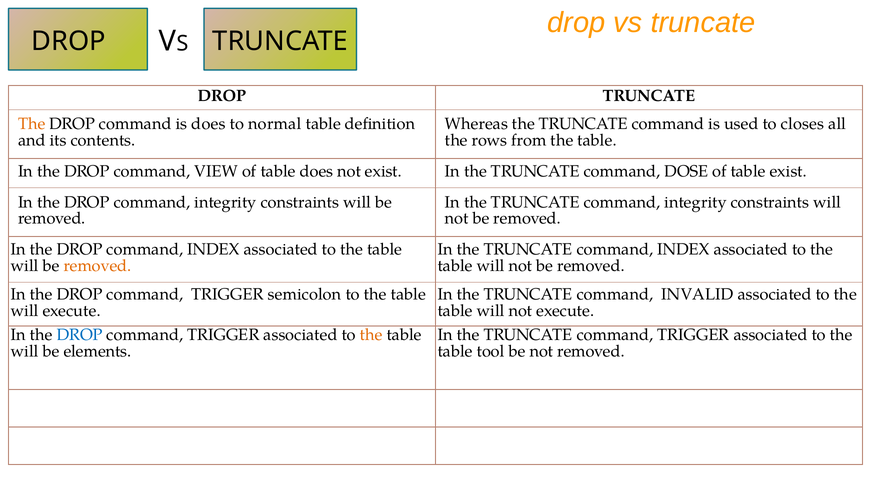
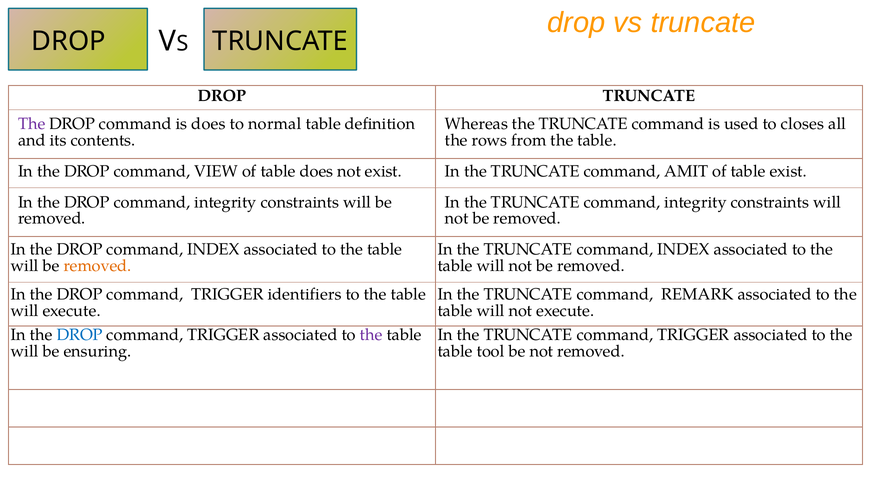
The at (32, 124) colour: orange -> purple
DOSE: DOSE -> AMIT
semicolon: semicolon -> identifiers
INVALID: INVALID -> REMARK
the at (371, 335) colour: orange -> purple
elements: elements -> ensuring
